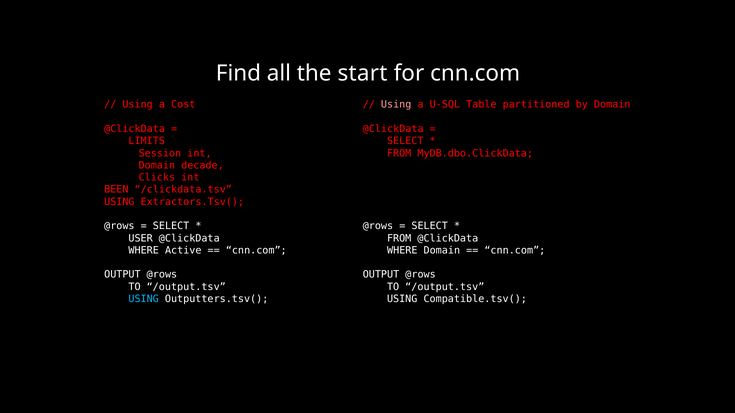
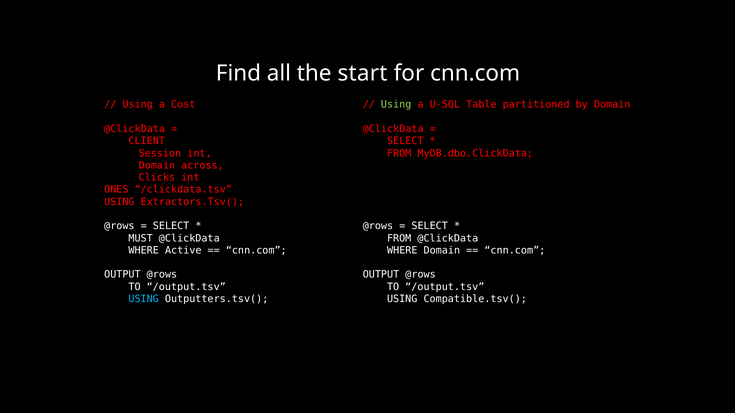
Using at (396, 105) colour: pink -> light green
LIMITS: LIMITS -> CLIENT
decade: decade -> across
BEEN: BEEN -> ONES
USER: USER -> MUST
